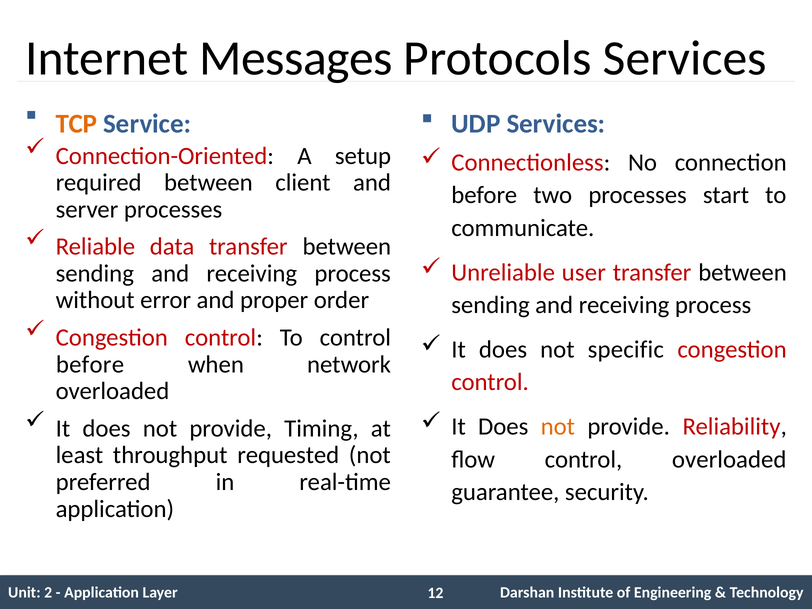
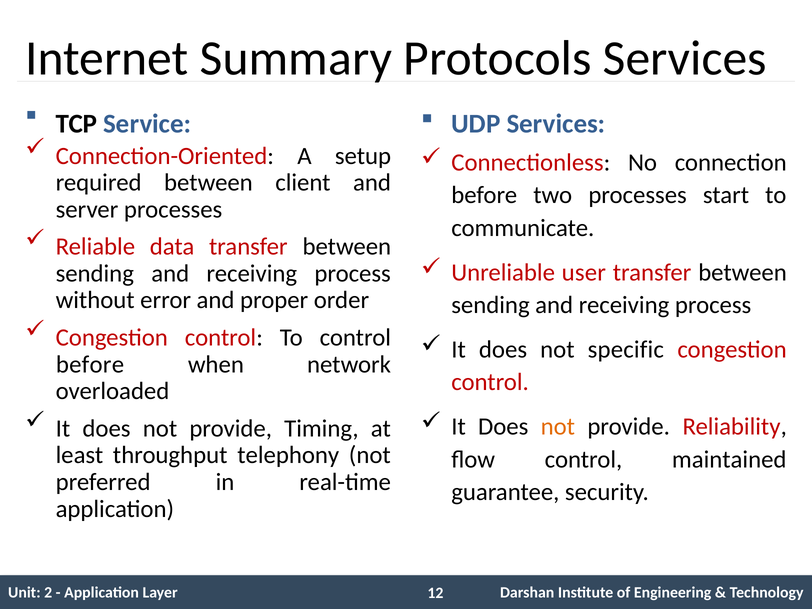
Messages: Messages -> Summary
TCP colour: orange -> black
requested: requested -> telephony
control overloaded: overloaded -> maintained
